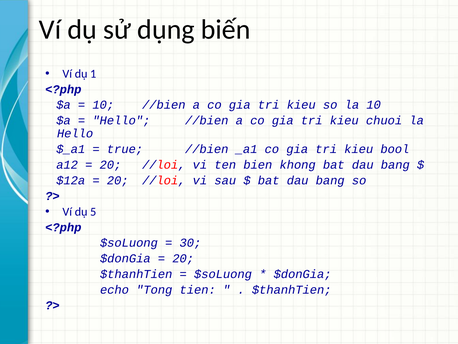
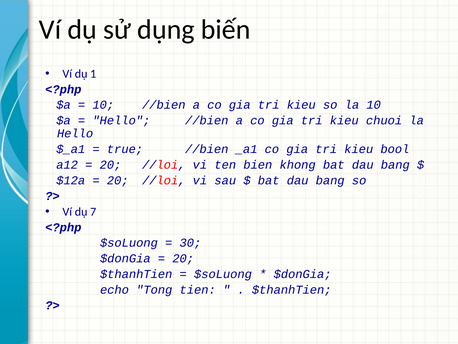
5: 5 -> 7
